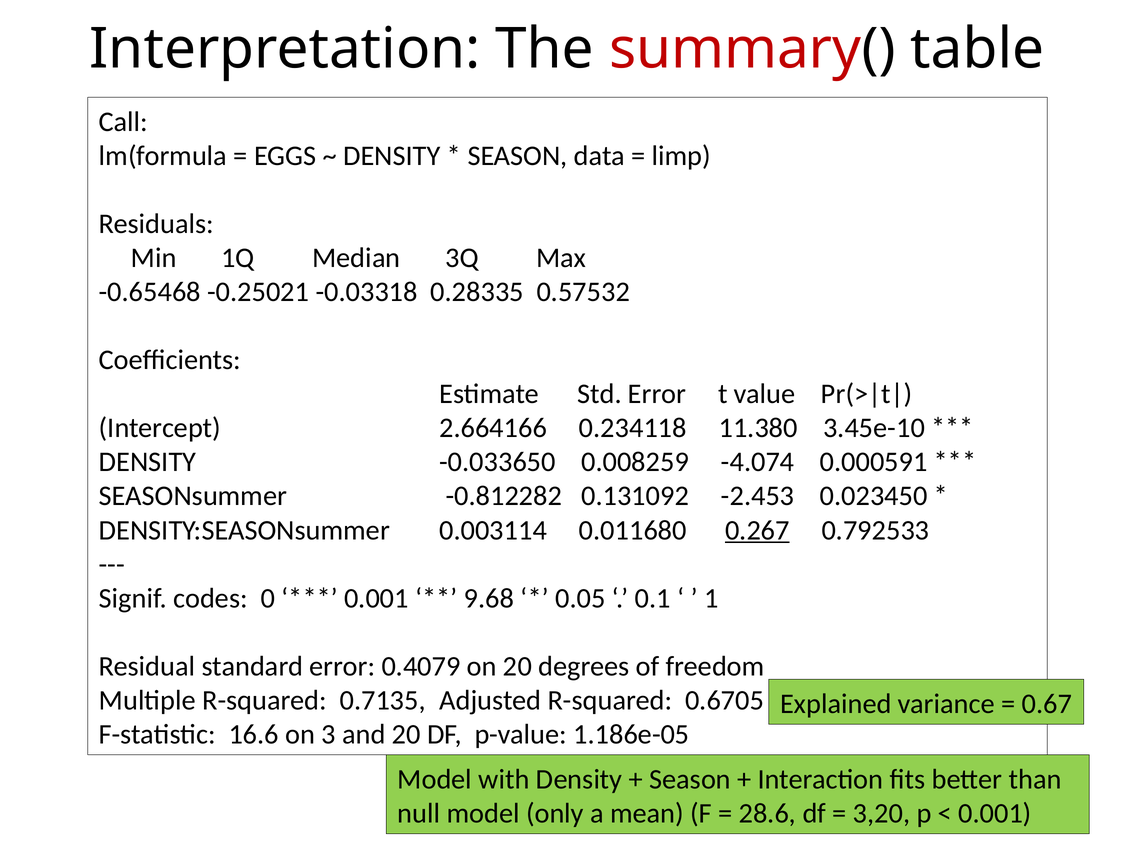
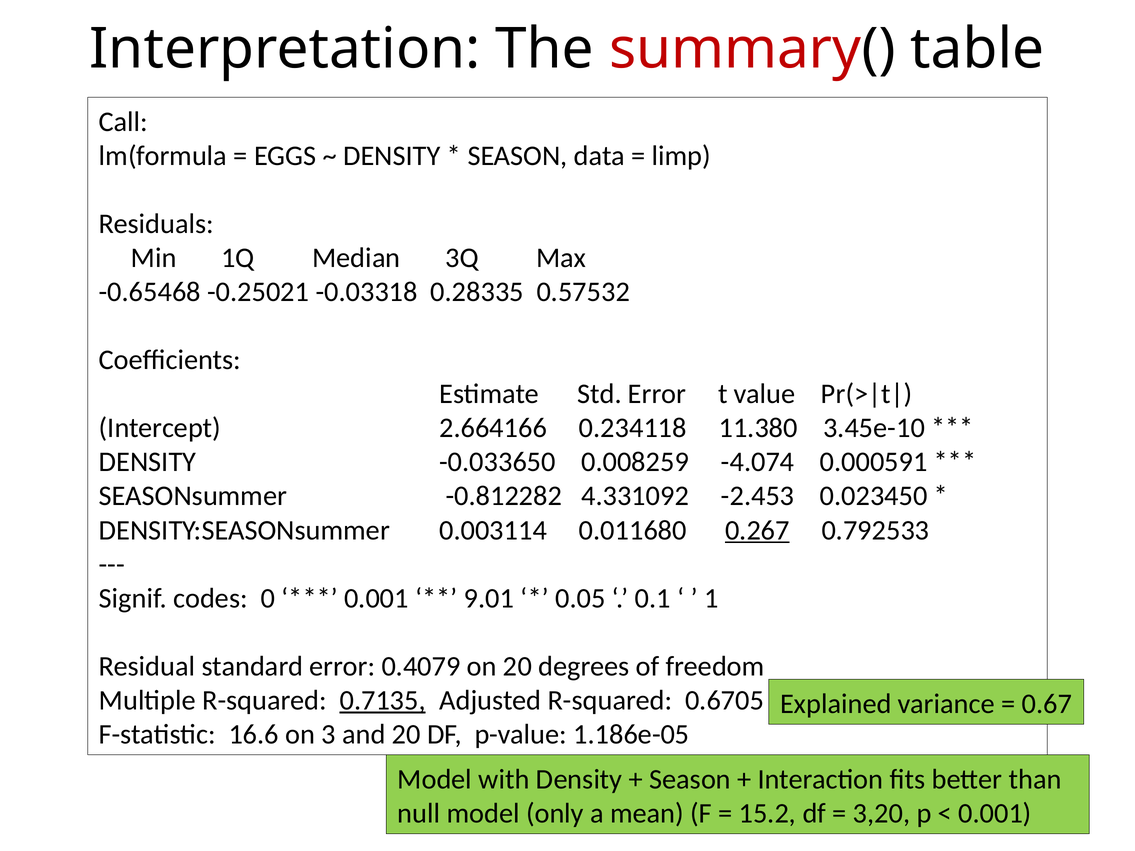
0.131092: 0.131092 -> 4.331092
9.68: 9.68 -> 9.01
0.7135 underline: none -> present
28.6: 28.6 -> 15.2
